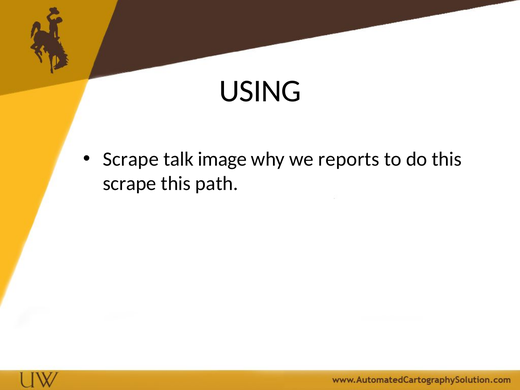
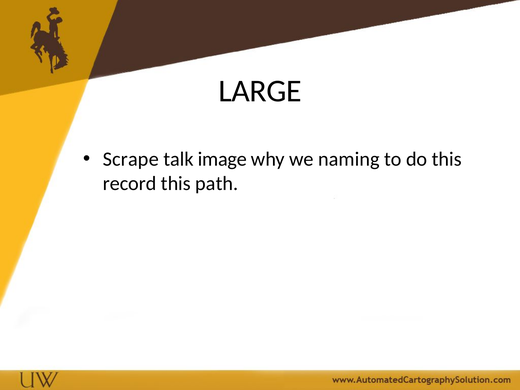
USING: USING -> LARGE
reports: reports -> naming
scrape at (130, 183): scrape -> record
